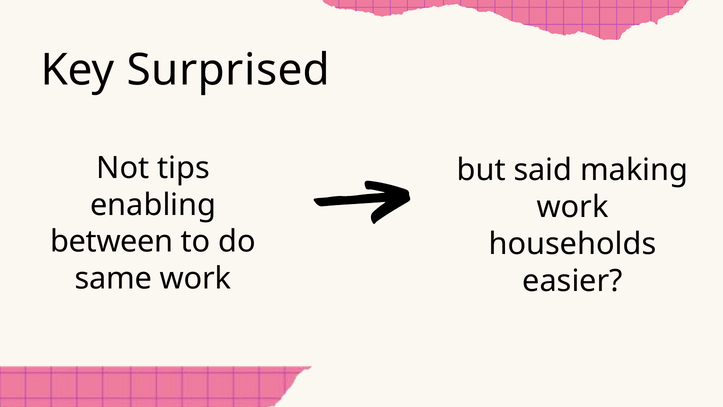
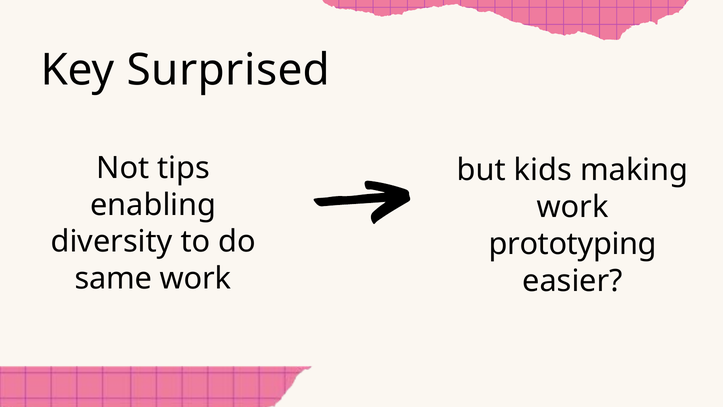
said: said -> kids
between: between -> diversity
households: households -> prototyping
